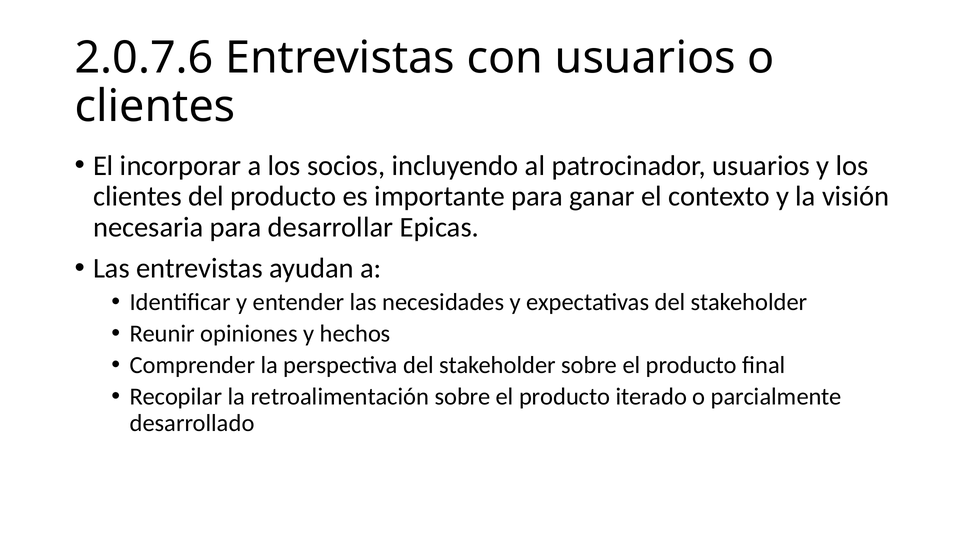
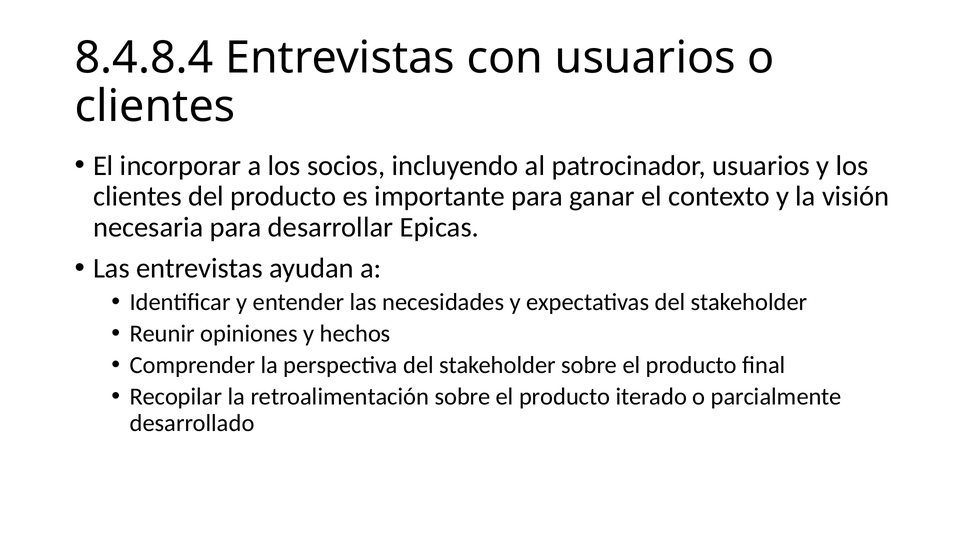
2.0.7.6: 2.0.7.6 -> 8.4.8.4
